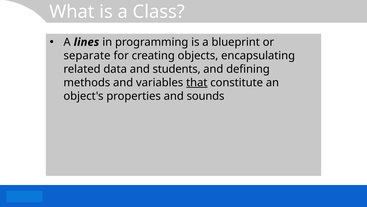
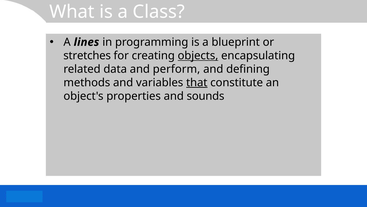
separate: separate -> stretches
objects underline: none -> present
students: students -> perform
